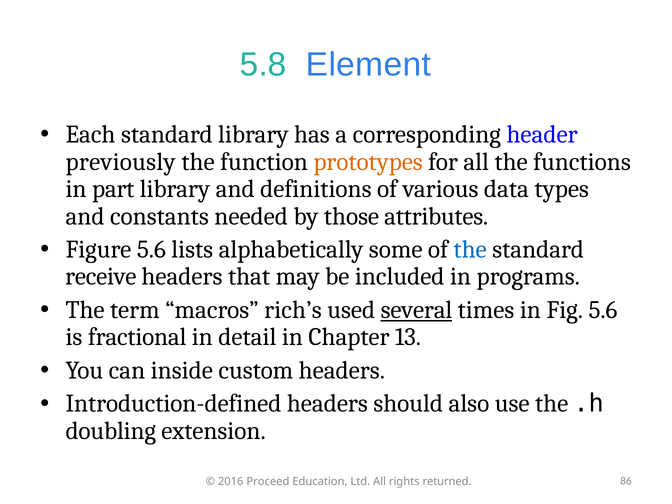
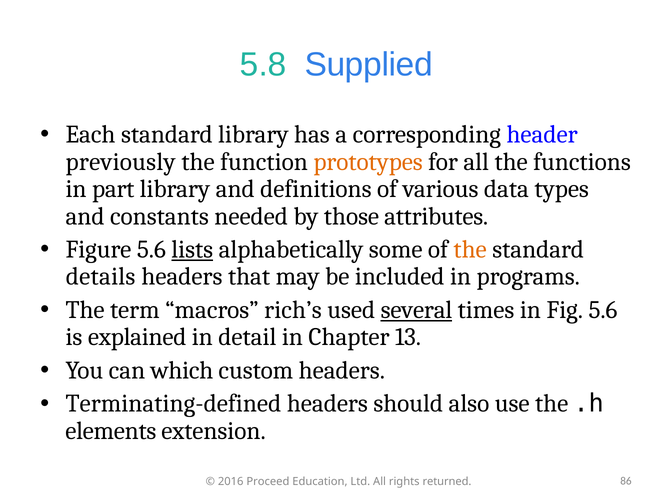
Element: Element -> Supplied
lists underline: none -> present
the at (470, 249) colour: blue -> orange
receive: receive -> details
fractional: fractional -> explained
inside: inside -> which
Introduction-defined: Introduction-defined -> Terminating-defined
doubling: doubling -> elements
